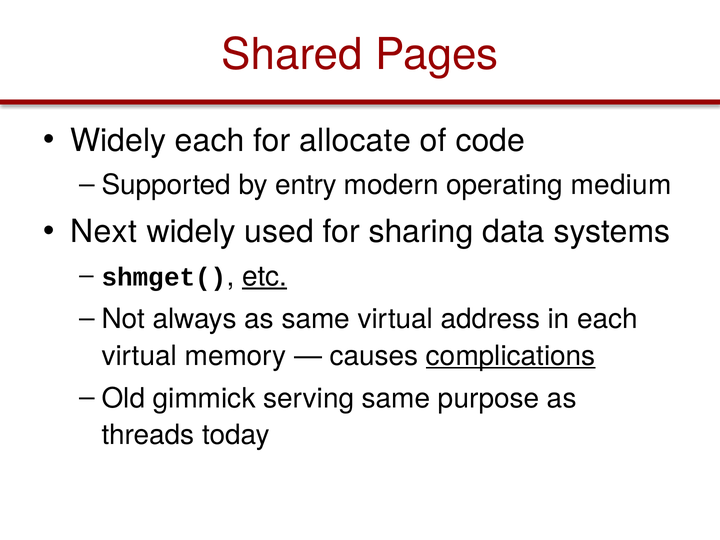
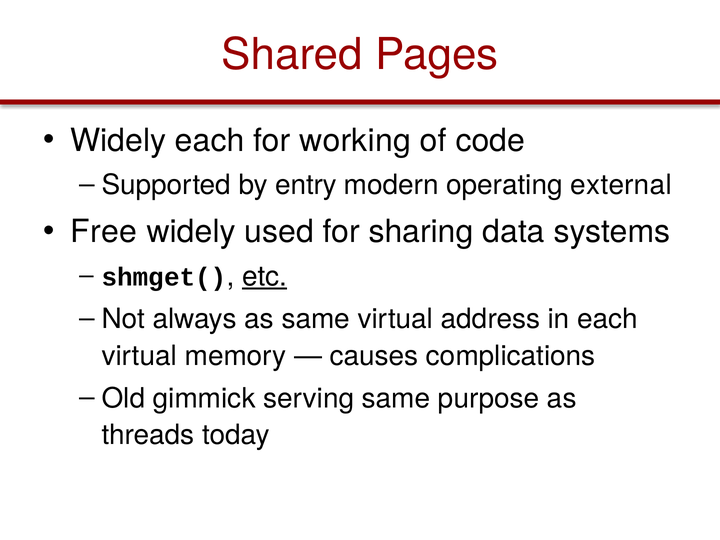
allocate: allocate -> working
medium: medium -> external
Next: Next -> Free
complications underline: present -> none
